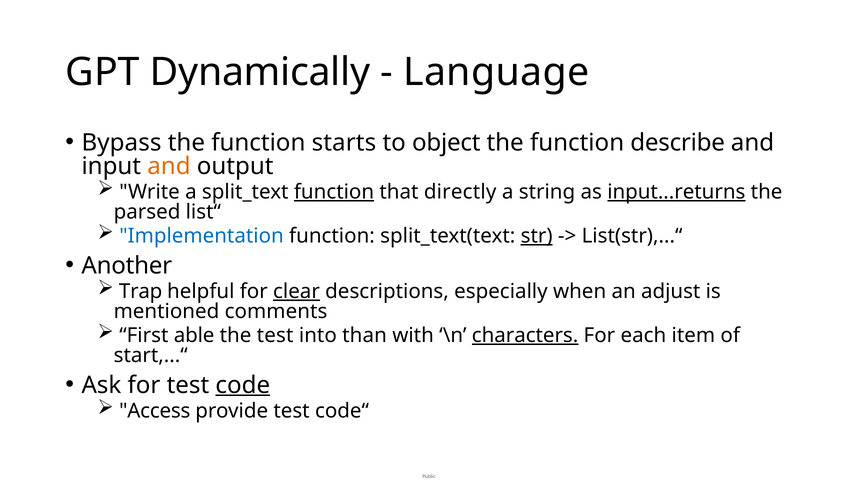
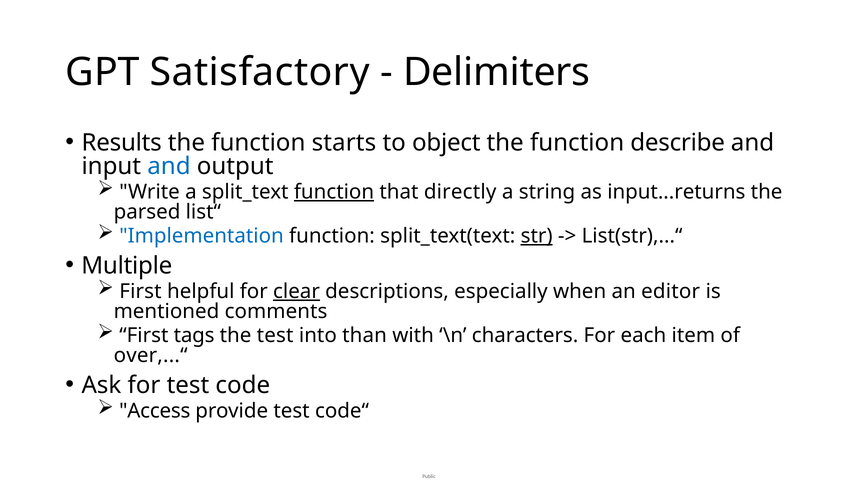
Dynamically: Dynamically -> Satisfactory
Language: Language -> Delimiters
Bypass: Bypass -> Results
and at (169, 166) colour: orange -> blue
input...returns underline: present -> none
Another: Another -> Multiple
Trap at (141, 291): Trap -> First
adjust: adjust -> editor
able: able -> tags
characters underline: present -> none
start,...“: start,...“ -> over,...“
code underline: present -> none
